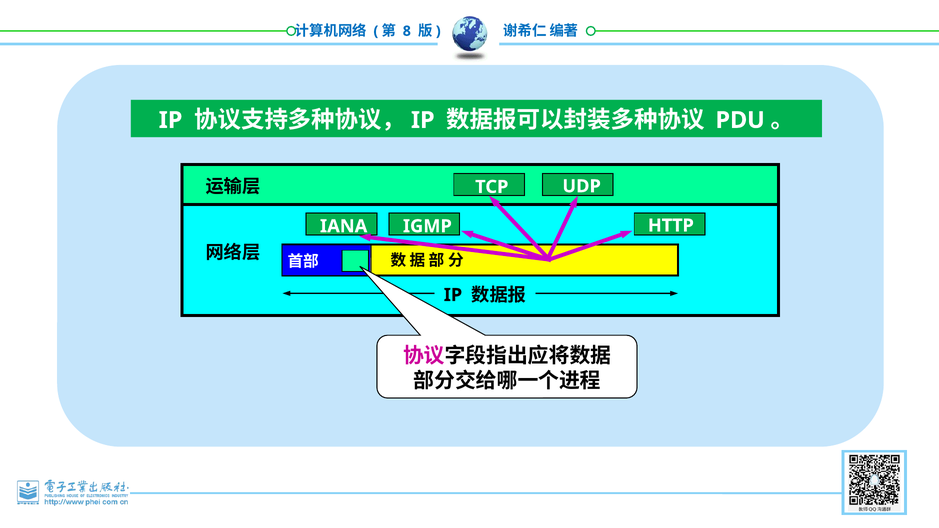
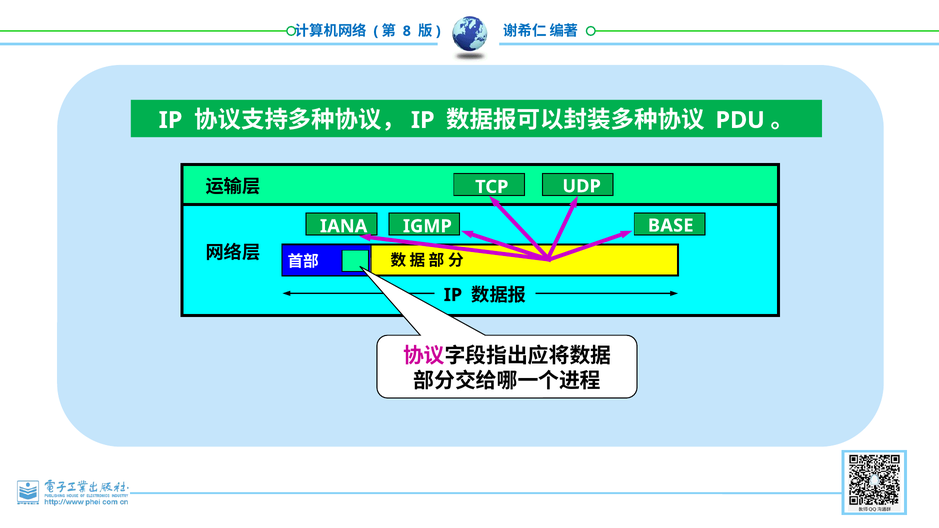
HTTP: HTTP -> BASE
